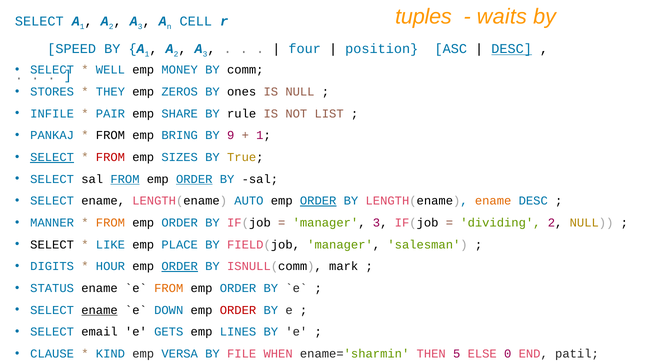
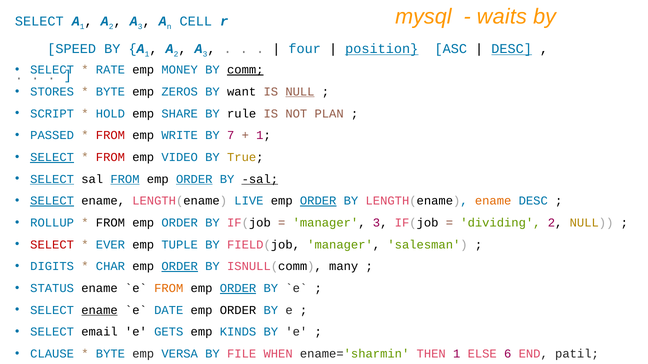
tuples: tuples -> mysql
position underline: none -> present
WELL: WELL -> RATE
comm underline: none -> present
THEY at (110, 92): THEY -> BYTE
ones: ones -> want
NULL at (300, 92) underline: none -> present
INFILE: INFILE -> SCRIPT
PAIR: PAIR -> HOLD
LIST: LIST -> PLAN
PANKAJ: PANKAJ -> PASSED
FROM at (110, 136) colour: black -> red
BRING: BRING -> WRITE
9: 9 -> 7
SIZES: SIZES -> VIDEO
SELECT at (52, 179) underline: none -> present
sal at (260, 179) underline: none -> present
SELECT at (52, 201) underline: none -> present
AUTO: AUTO -> LIVE
MANNER: MANNER -> ROLLUP
FROM at (110, 223) colour: orange -> black
SELECT at (52, 245) colour: black -> red
LIKE: LIKE -> EVER
PLACE: PLACE -> TUPLE
HOUR: HOUR -> CHAR
mark: mark -> many
ORDER at (238, 289) underline: none -> present
DOWN: DOWN -> DATE
ORDER at (238, 310) colour: red -> black
LINES: LINES -> KINDS
KIND at (110, 354): KIND -> BYTE
THEN 5: 5 -> 1
0: 0 -> 6
